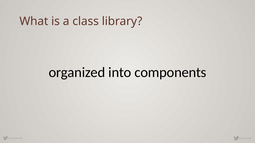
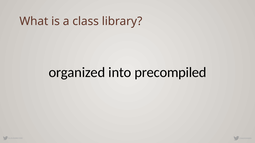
components: components -> precompiled
